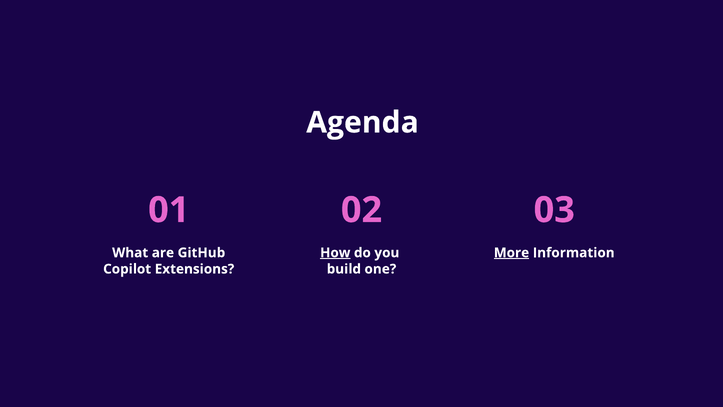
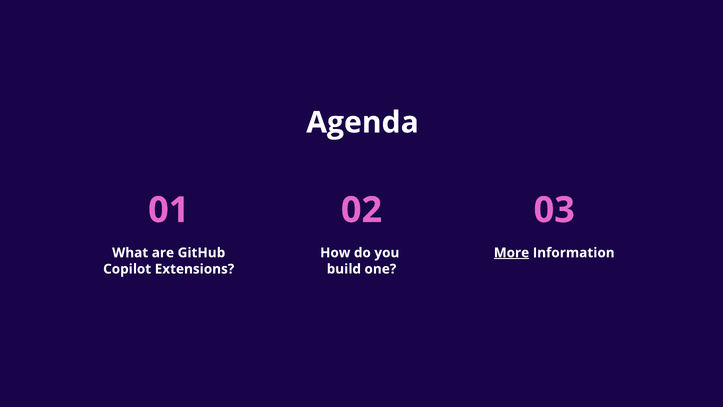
How underline: present -> none
